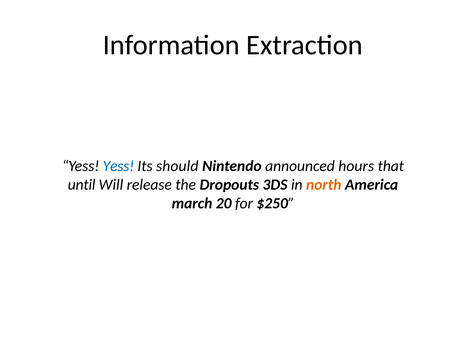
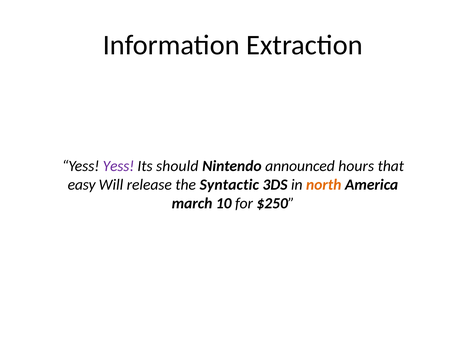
Yess at (118, 166) colour: blue -> purple
until: until -> easy
Dropouts: Dropouts -> Syntactic
20: 20 -> 10
